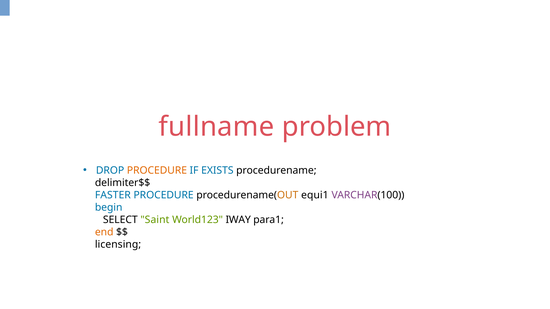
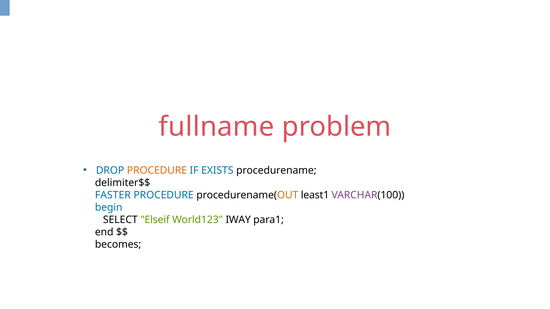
equi1: equi1 -> least1
Saint: Saint -> Elseif
end colour: orange -> black
licensing: licensing -> becomes
